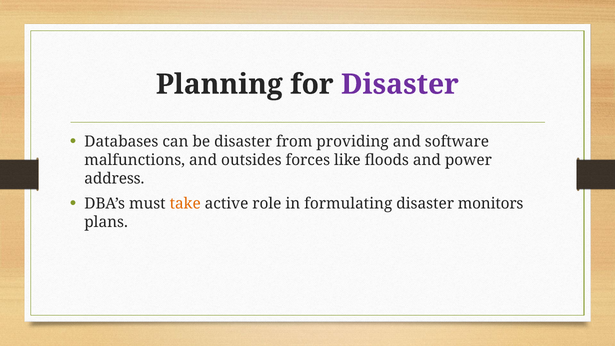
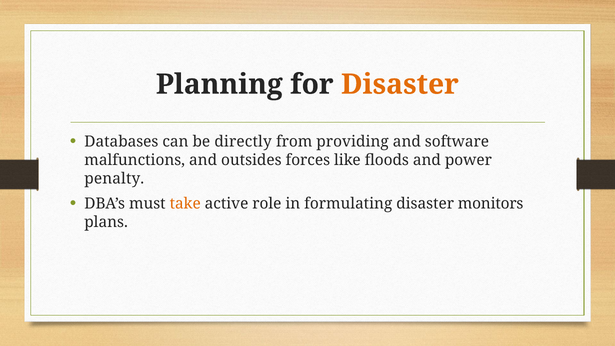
Disaster at (400, 84) colour: purple -> orange
be disaster: disaster -> directly
address: address -> penalty
